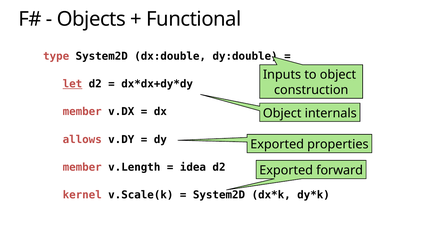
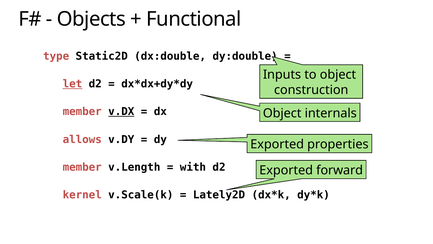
type System2D: System2D -> Static2D
v.DX underline: none -> present
idea: idea -> with
System2D at (219, 195): System2D -> Lately2D
